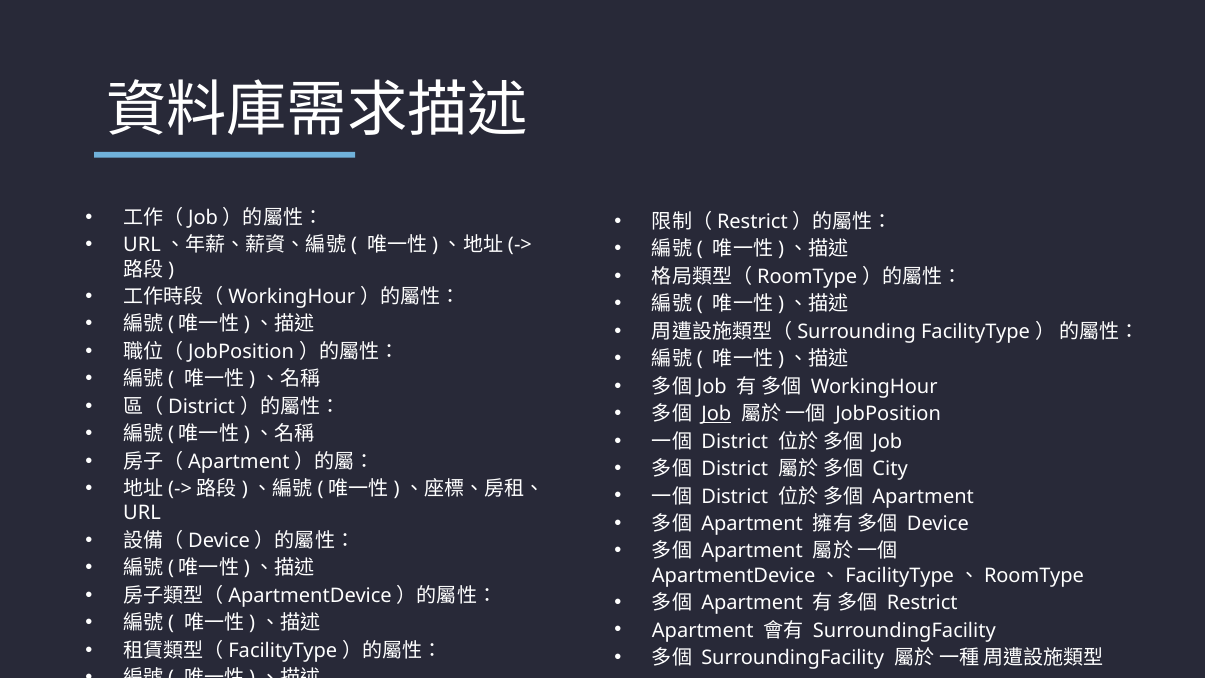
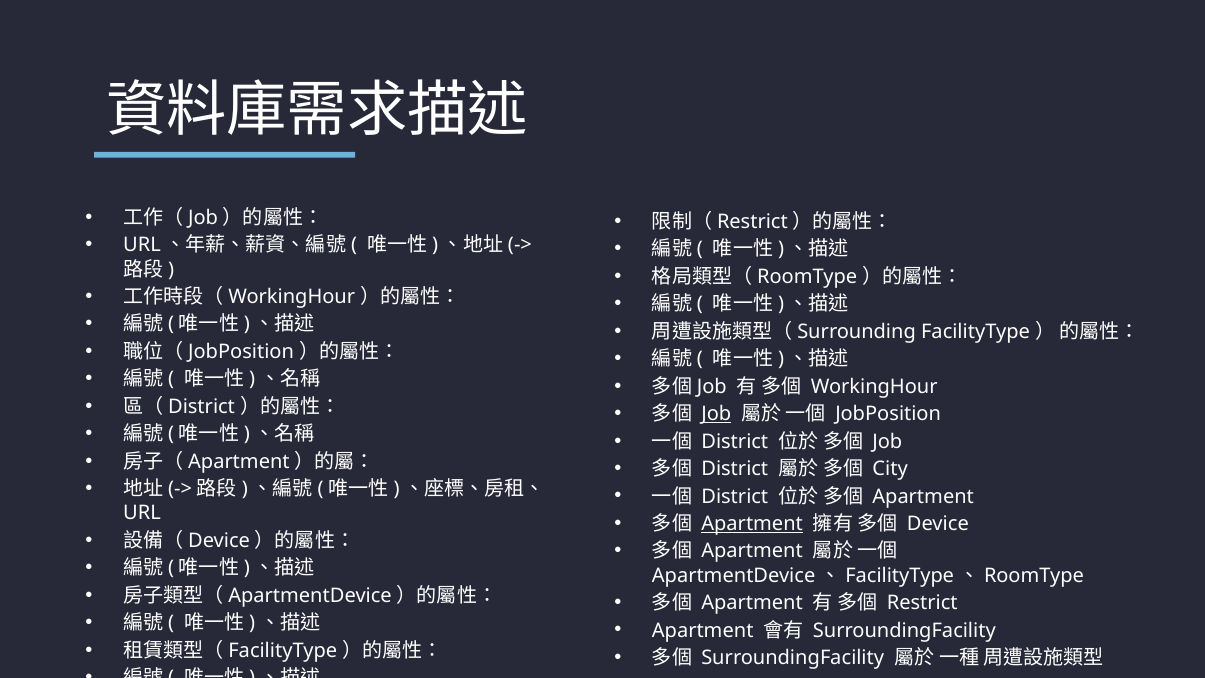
Apartment at (752, 524) underline: none -> present
